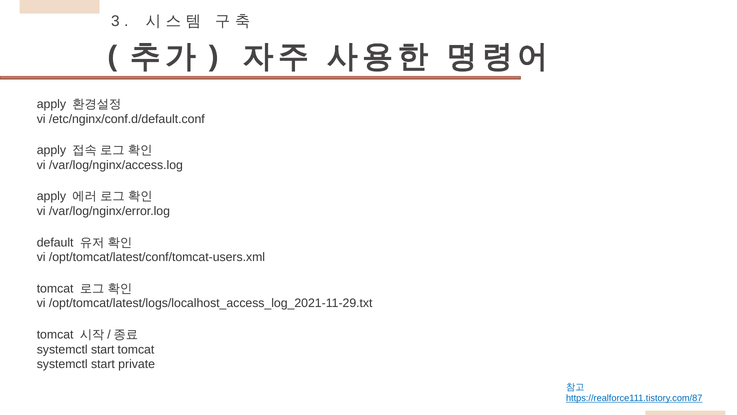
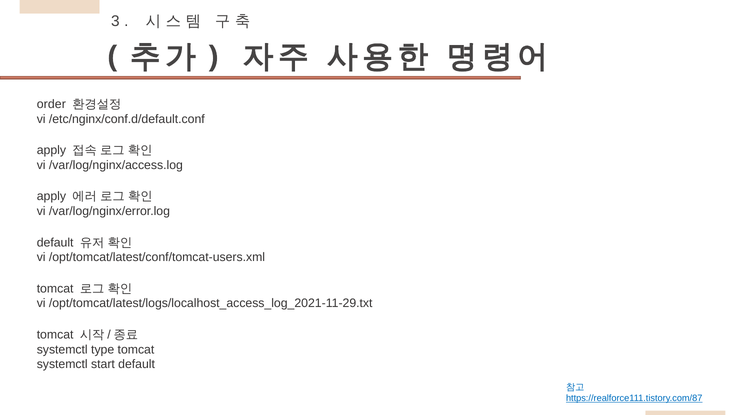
apply at (51, 104): apply -> order
start at (103, 349): start -> type
start private: private -> default
